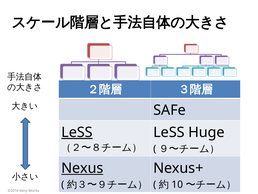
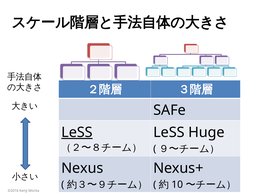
Nexus underline: present -> none
